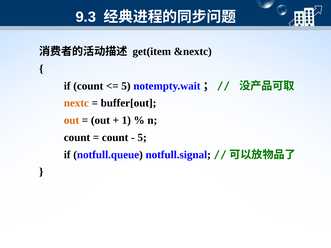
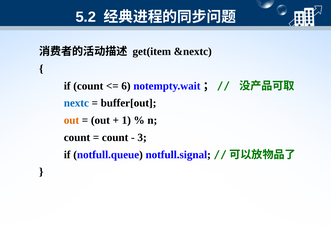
9.3: 9.3 -> 5.2
5 at (126, 86): 5 -> 6
nextc colour: orange -> blue
5 at (142, 138): 5 -> 3
